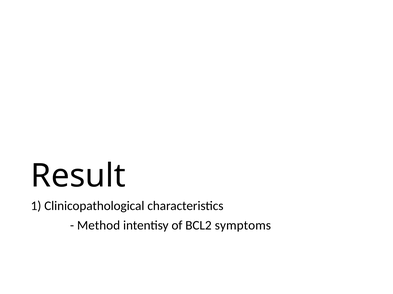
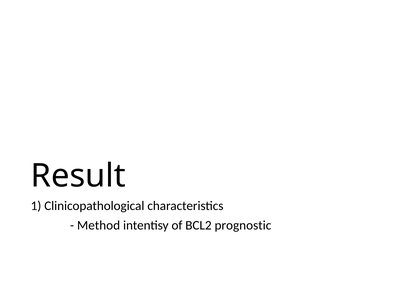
symptoms: symptoms -> prognostic
